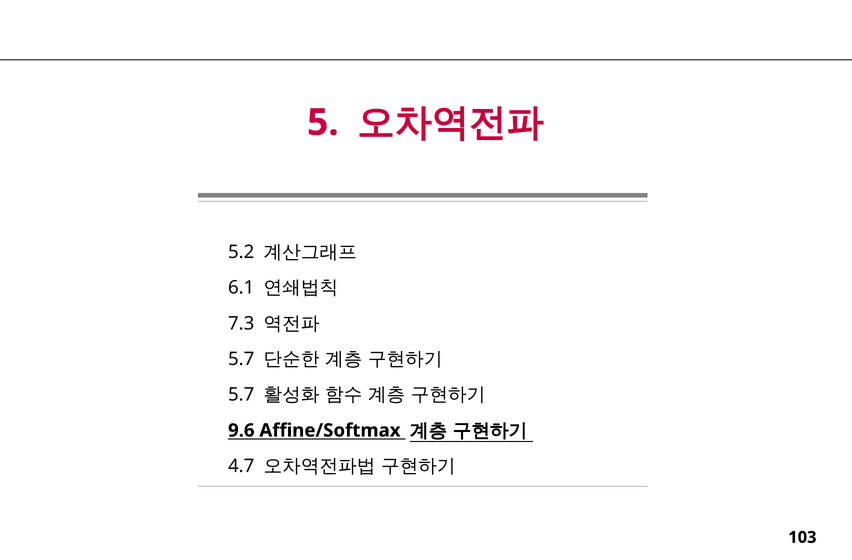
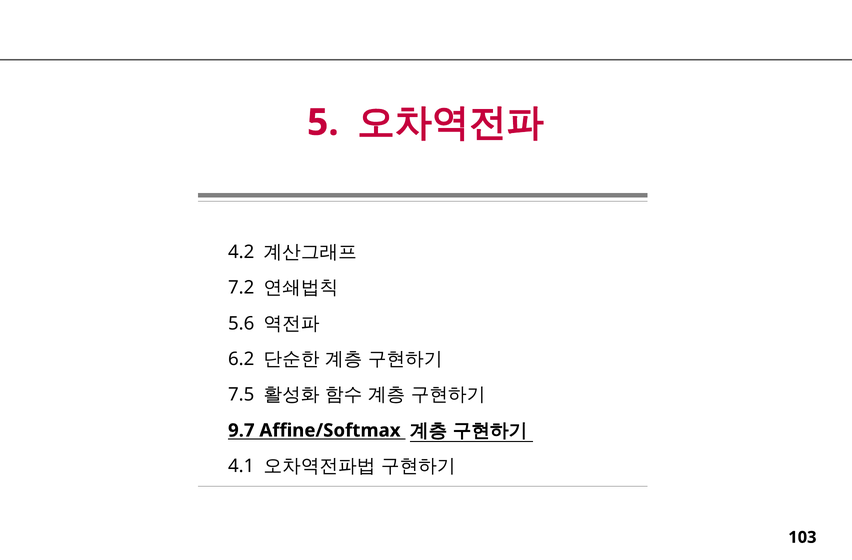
5.2: 5.2 -> 4.2
6.1: 6.1 -> 7.2
7.3: 7.3 -> 5.6
5.7 at (241, 359): 5.7 -> 6.2
5.7 at (241, 395): 5.7 -> 7.5
9.6: 9.6 -> 9.7
4.7: 4.7 -> 4.1
